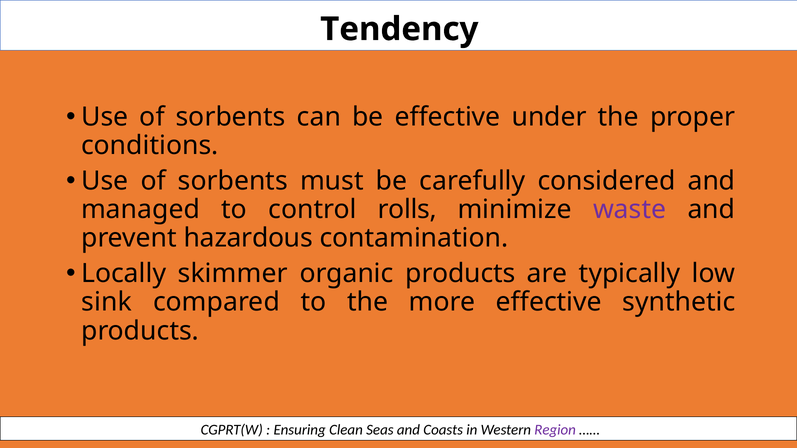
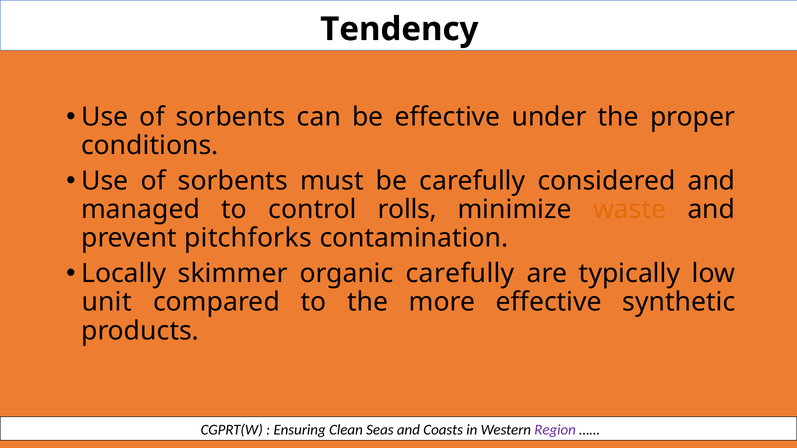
waste colour: purple -> orange
hazardous: hazardous -> pitchforks
organic products: products -> carefully
sink: sink -> unit
